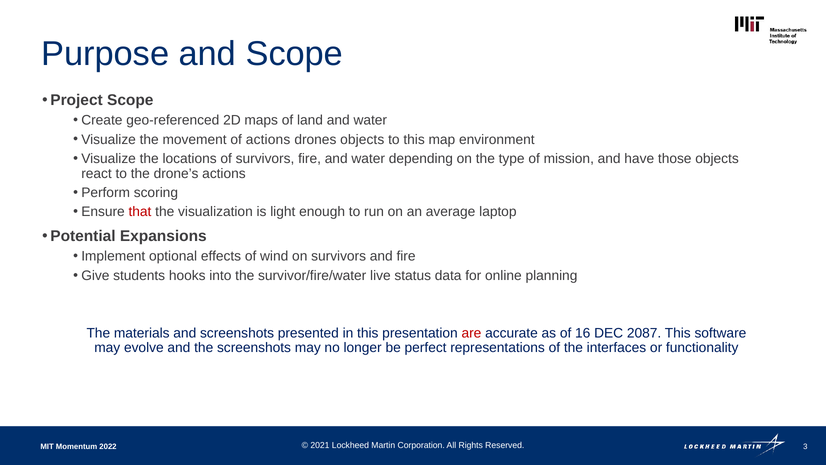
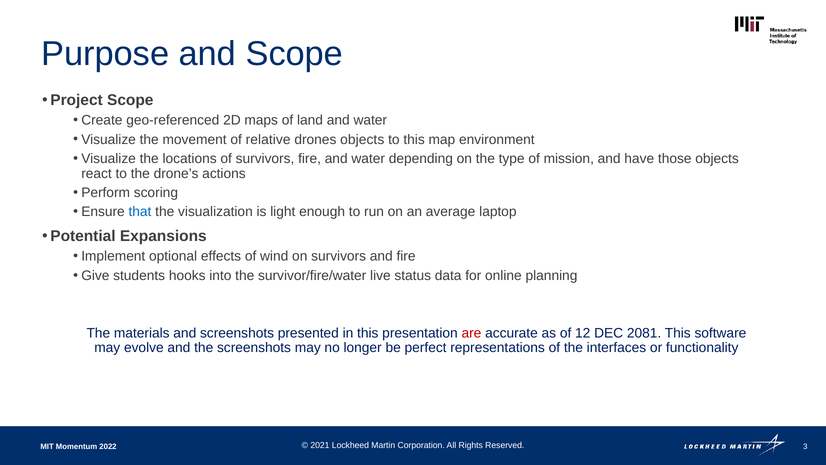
of actions: actions -> relative
that colour: red -> blue
16: 16 -> 12
2087: 2087 -> 2081
